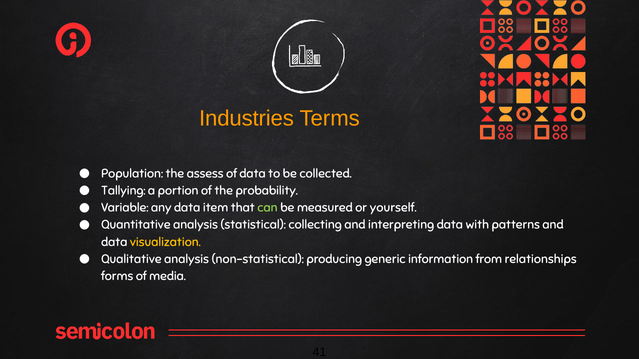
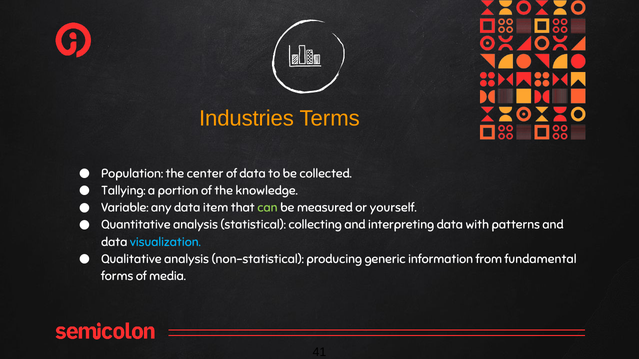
assess: assess -> center
probability: probability -> knowledge
visualization colour: yellow -> light blue
relationships: relationships -> fundamental
